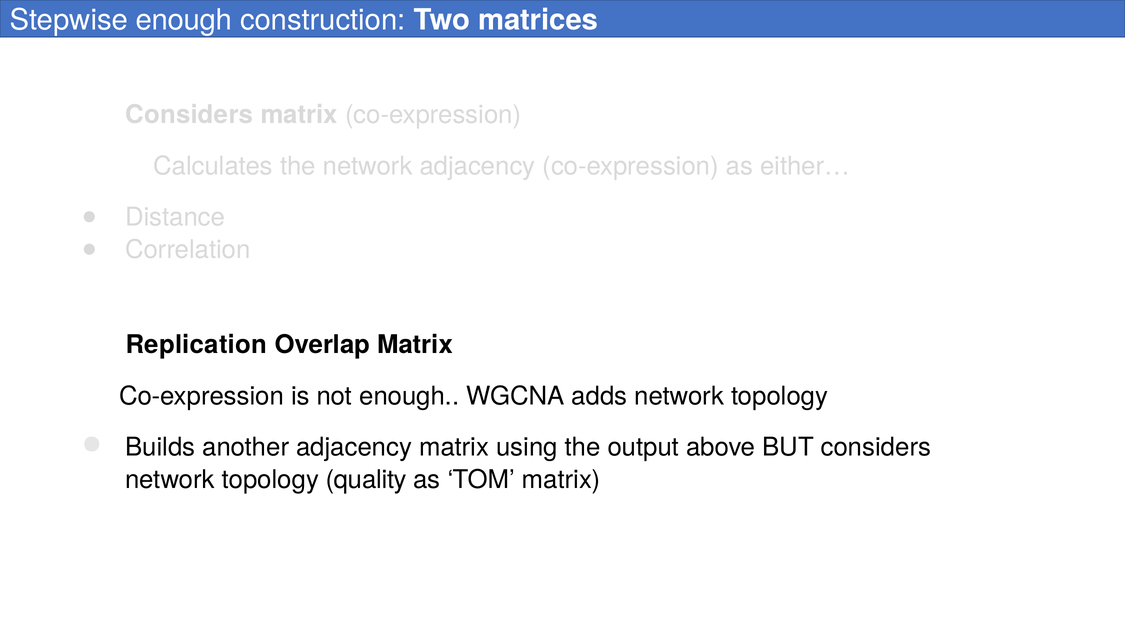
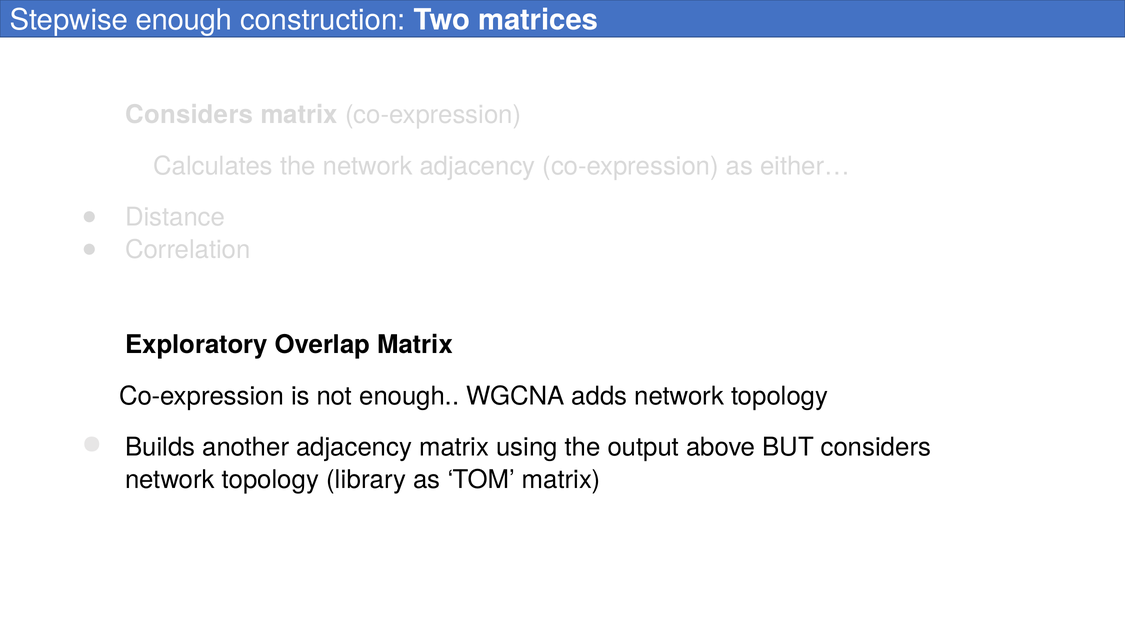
Replication: Replication -> Exploratory
quality: quality -> library
